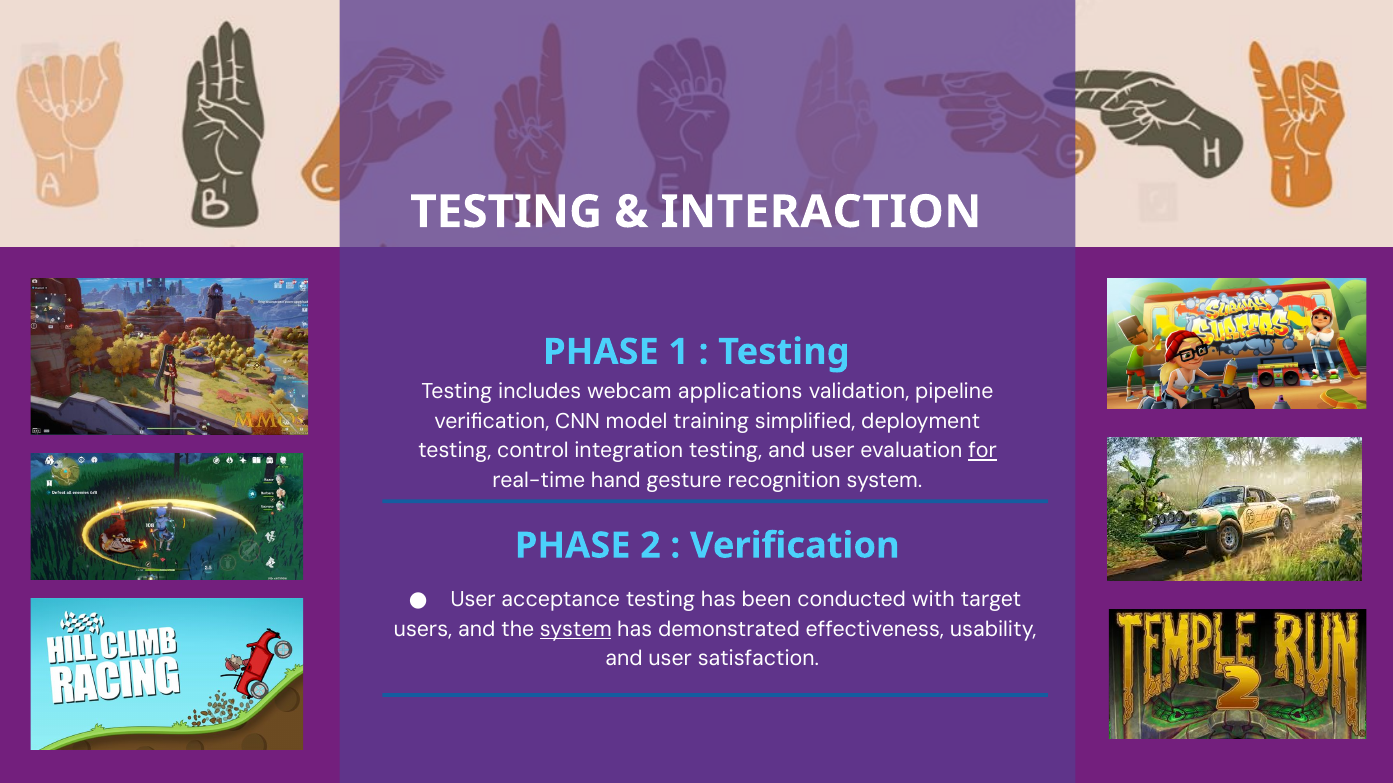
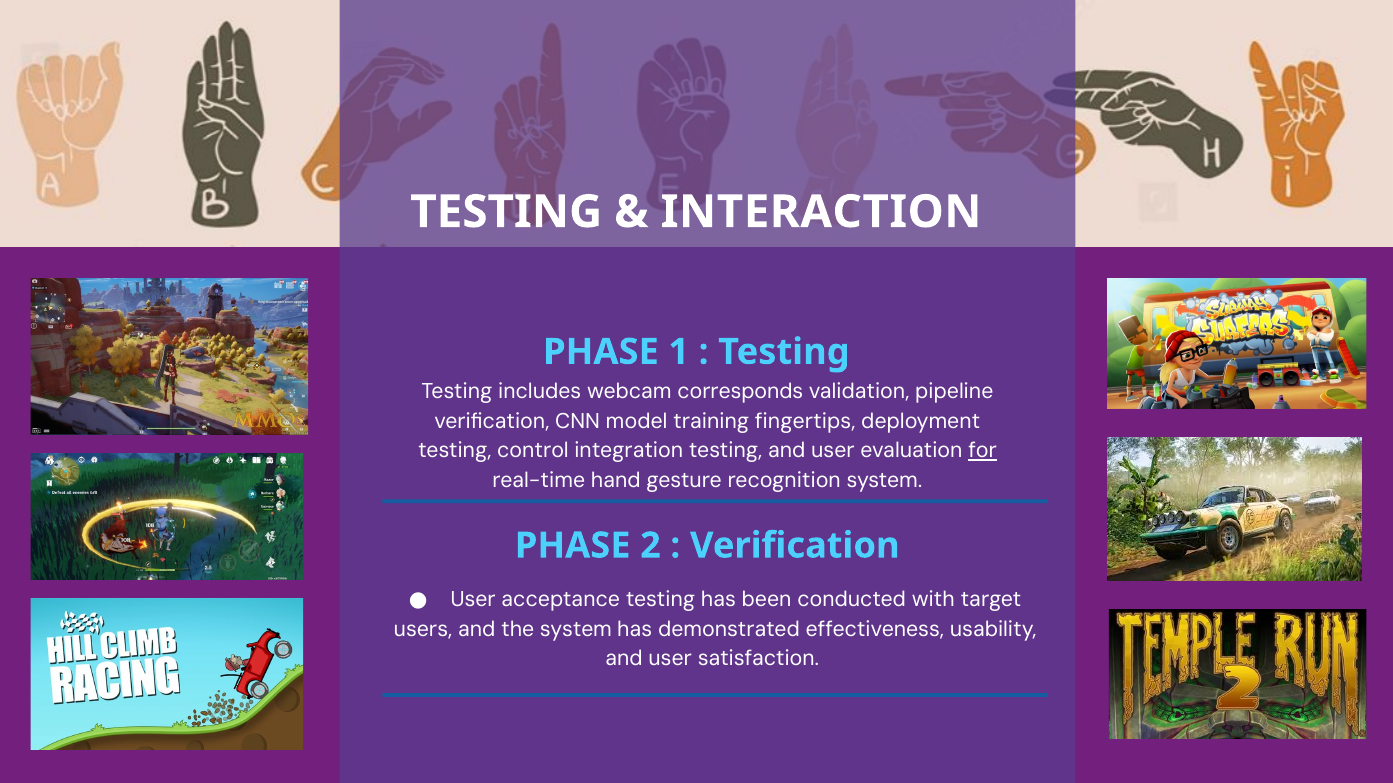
applications: applications -> corresponds
simplified: simplified -> fingertips
system at (576, 630) underline: present -> none
